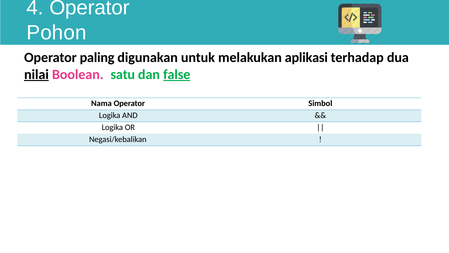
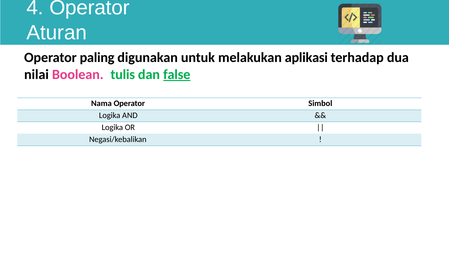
Pohon: Pohon -> Aturan
nilai underline: present -> none
satu: satu -> tulis
